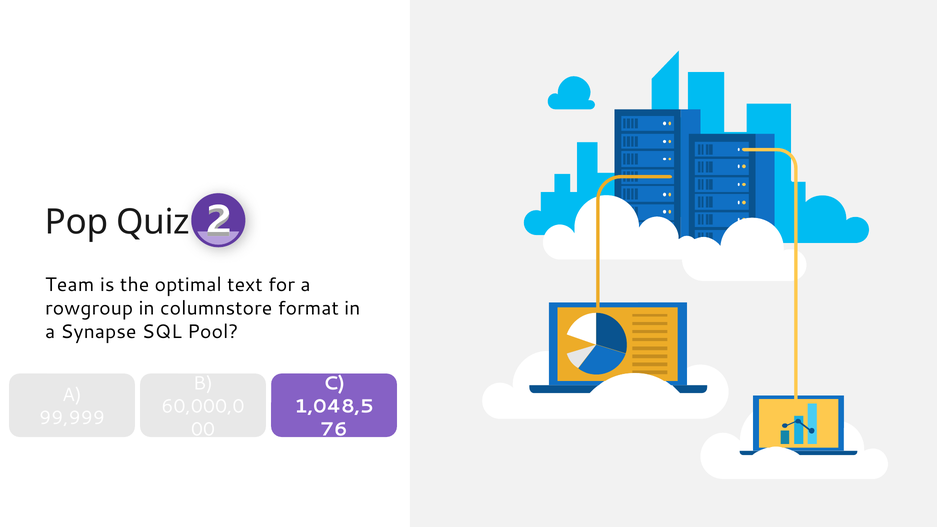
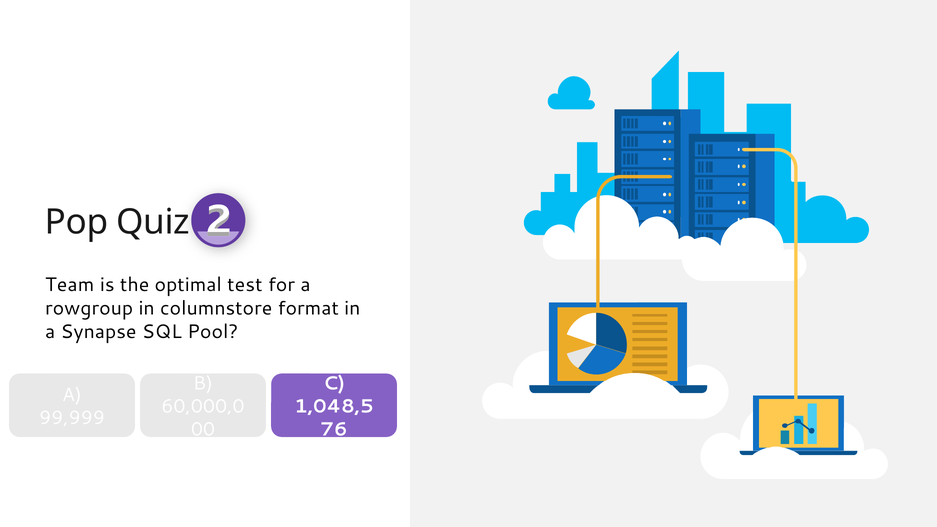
text: text -> test
